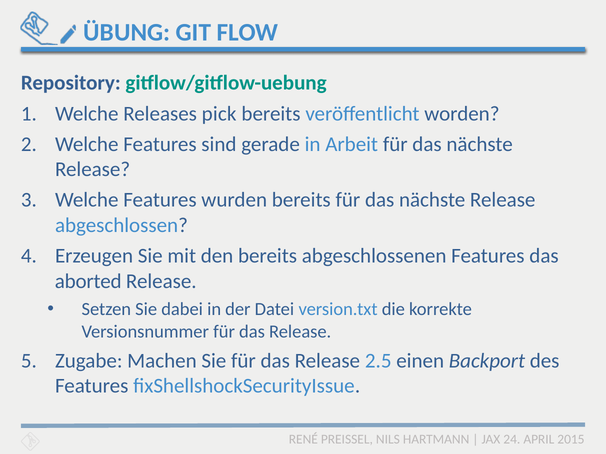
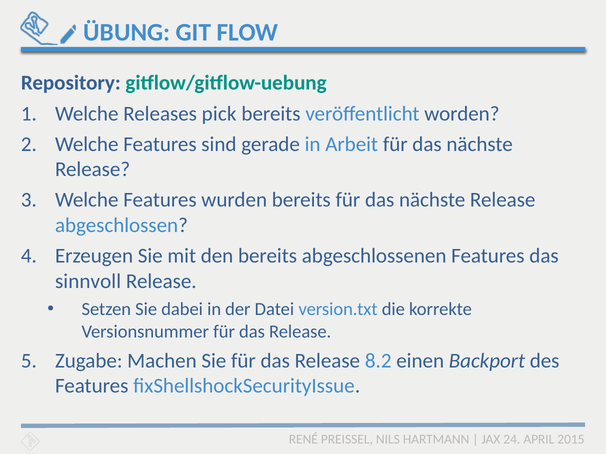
aborted: aborted -> sinnvoll
2.5: 2.5 -> 8.2
